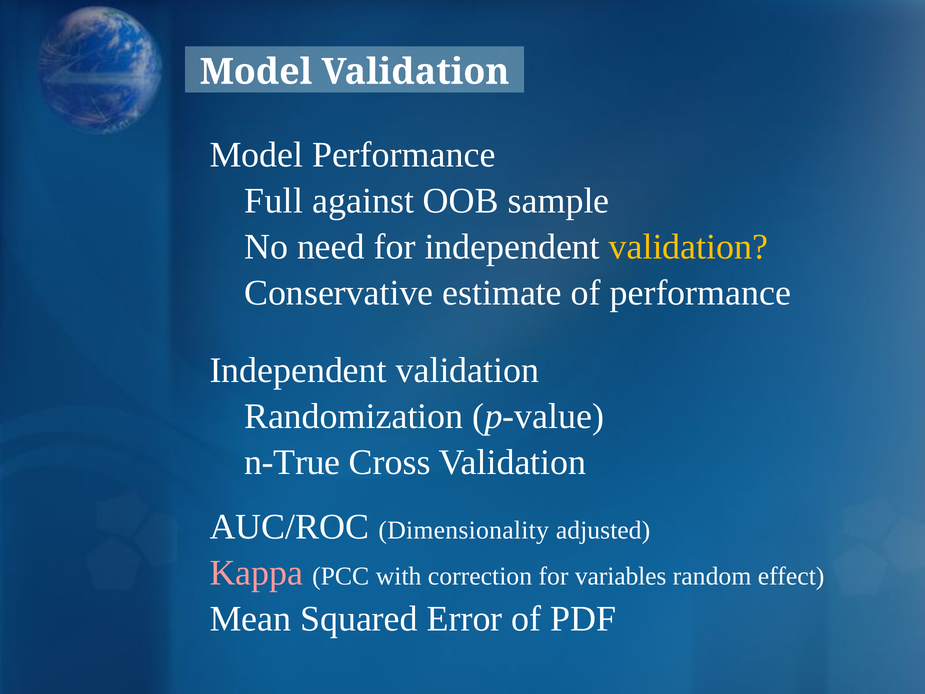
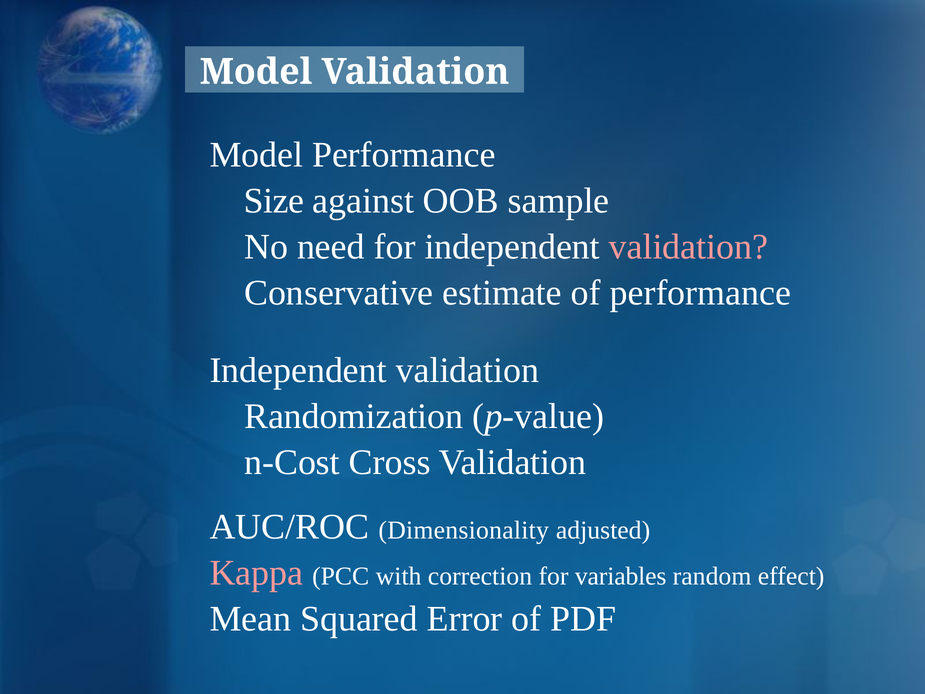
Full: Full -> Size
validation at (688, 247) colour: yellow -> pink
n-True: n-True -> n-Cost
